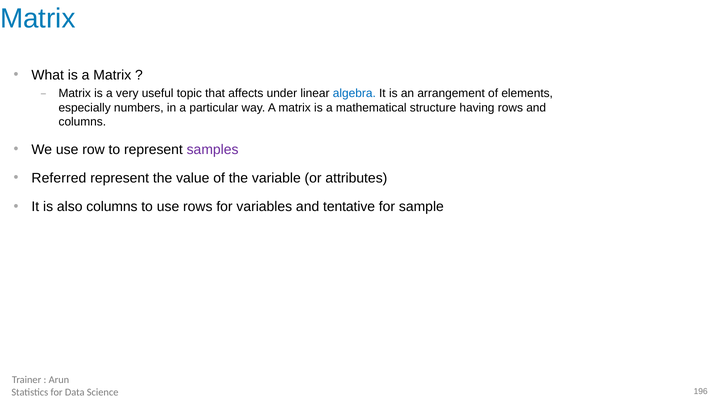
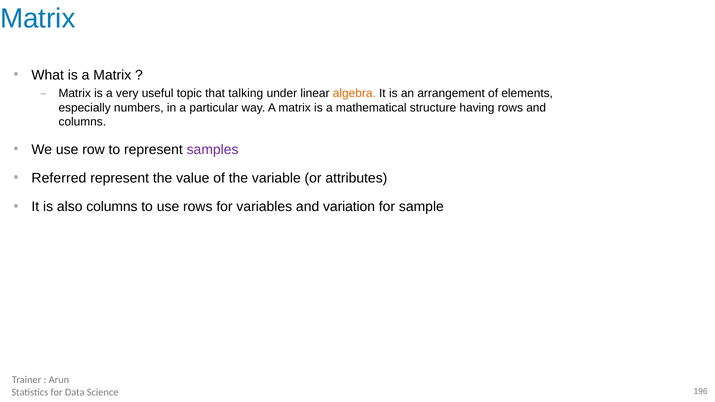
affects: affects -> talking
algebra colour: blue -> orange
tentative: tentative -> variation
